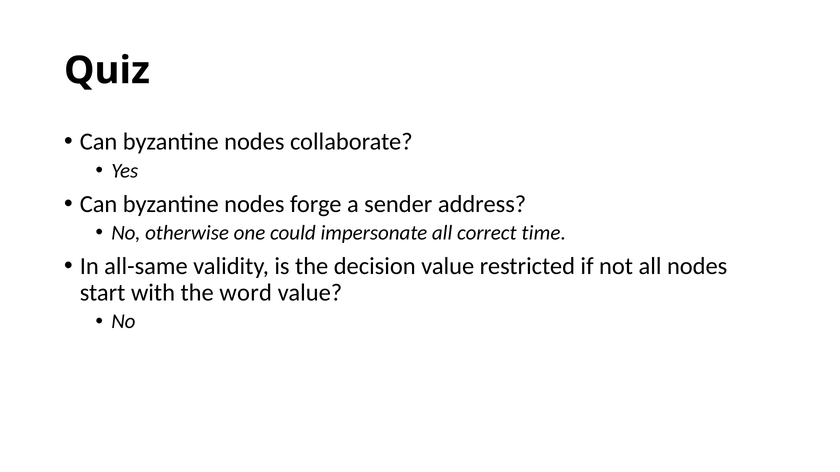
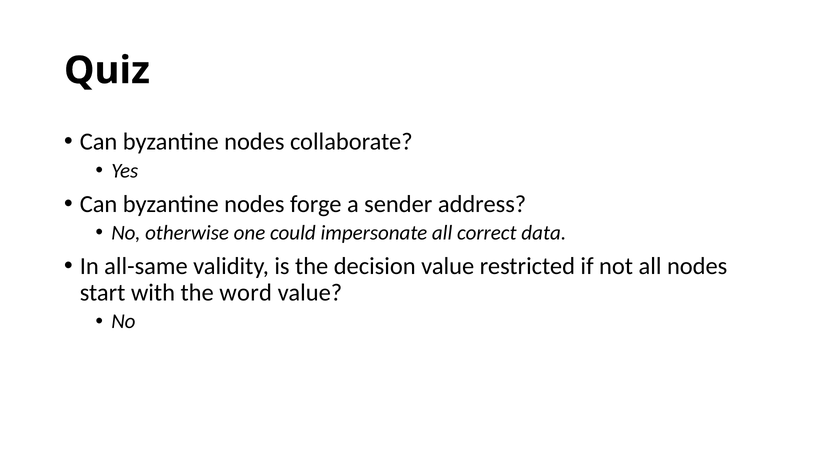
time: time -> data
